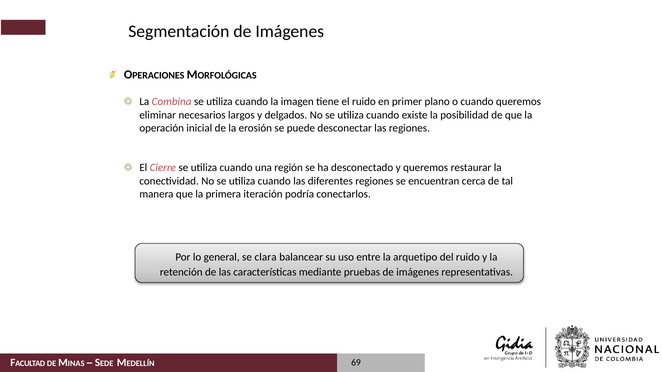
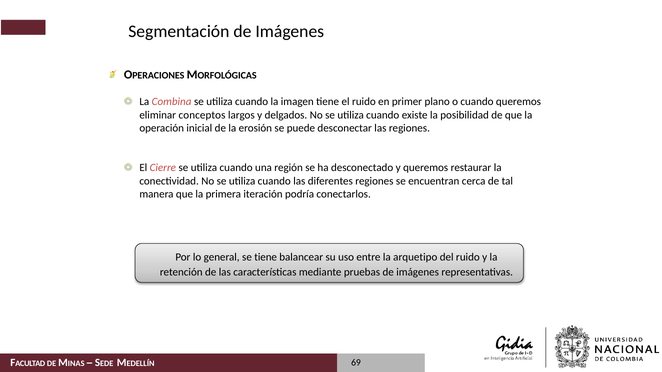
necesarios: necesarios -> conceptos
se clara: clara -> tiene
